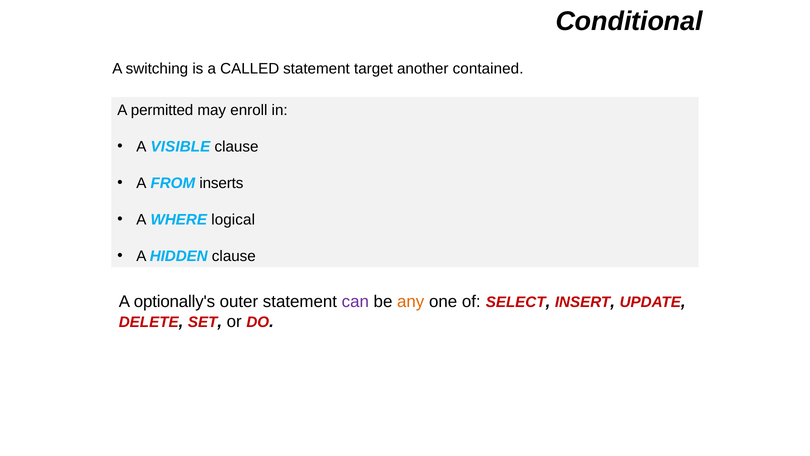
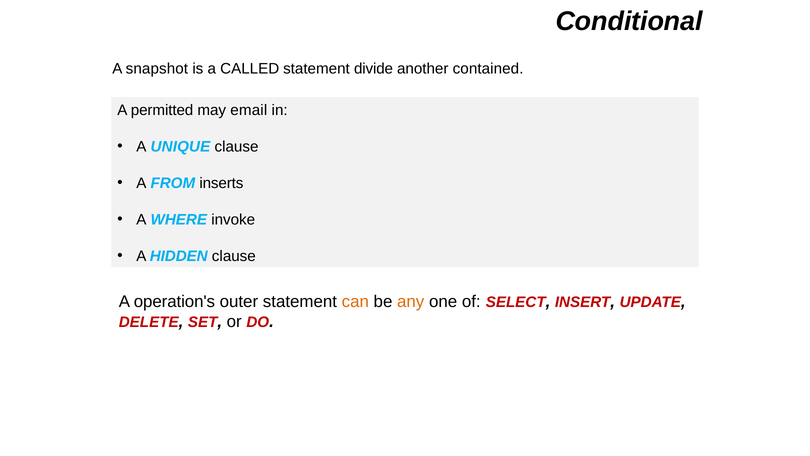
switching: switching -> snapshot
target: target -> divide
enroll: enroll -> email
VISIBLE: VISIBLE -> UNIQUE
logical: logical -> invoke
optionally's: optionally's -> operation's
can colour: purple -> orange
